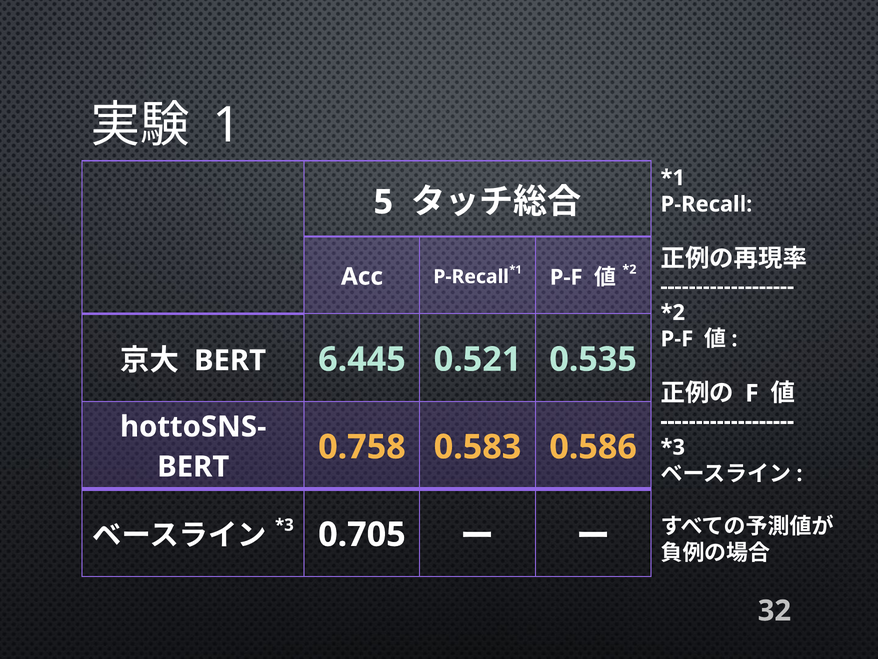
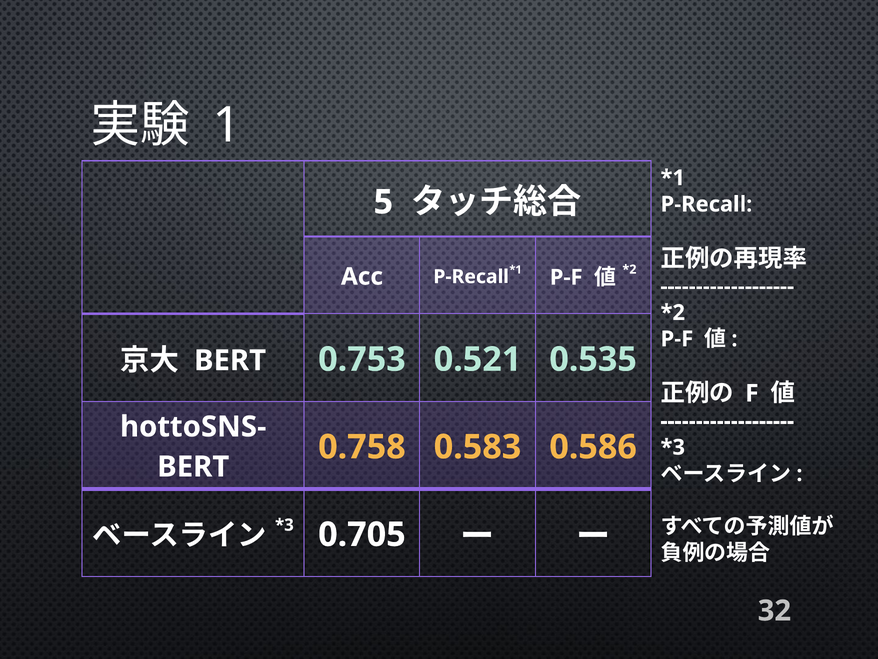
6.445: 6.445 -> 0.753
